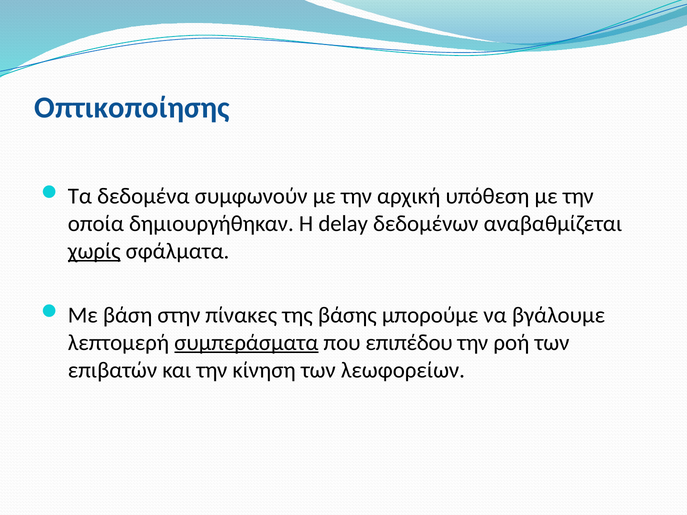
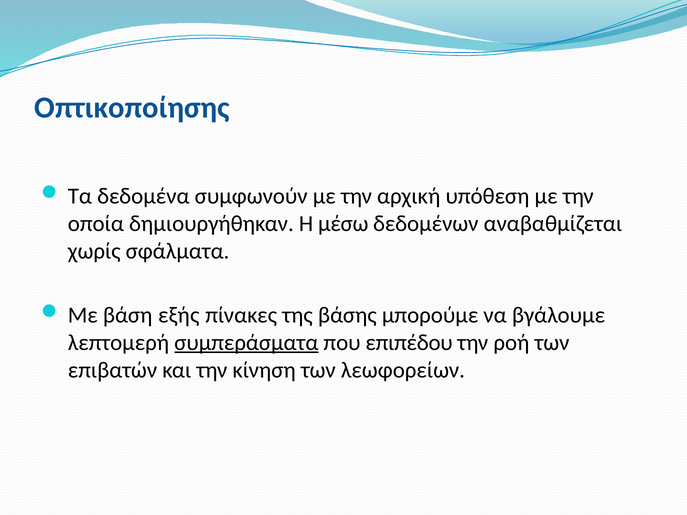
delay: delay -> μέσω
χωρίς underline: present -> none
στην: στην -> εξής
